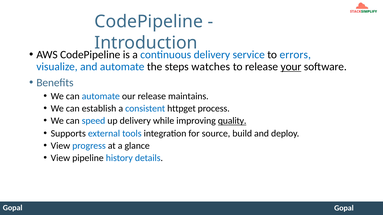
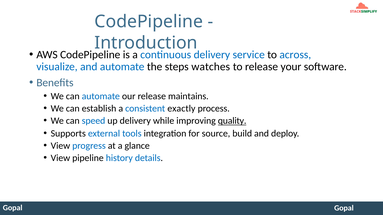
errors: errors -> across
your underline: present -> none
httpget: httpget -> exactly
